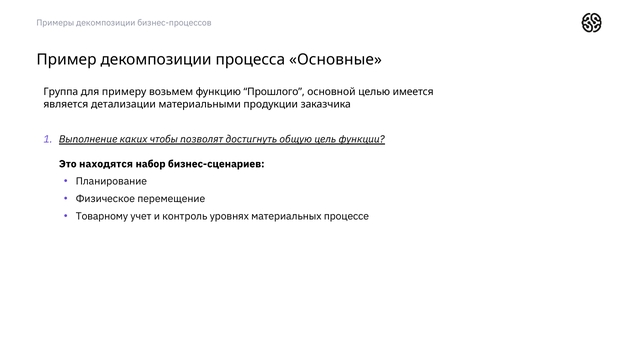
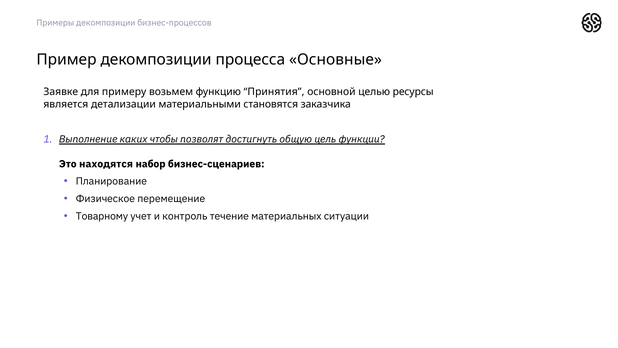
Группа: Группа -> Заявке
Прошлого: Прошлого -> Принятия
имеется: имеется -> ресурсы
продукции: продукции -> становятся
уровнях: уровнях -> течение
процессе: процессе -> ситуации
